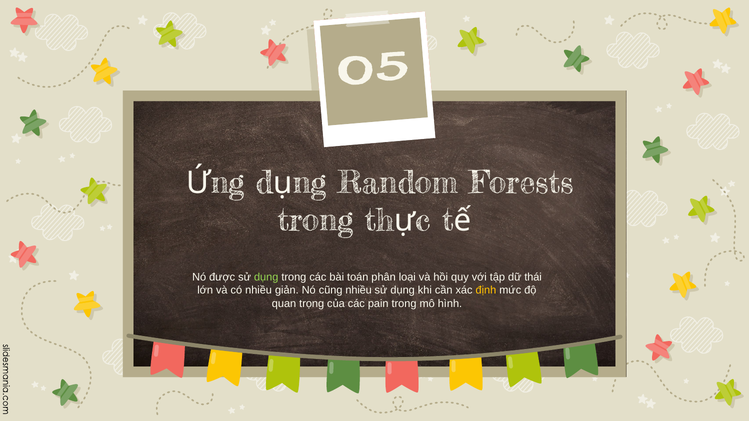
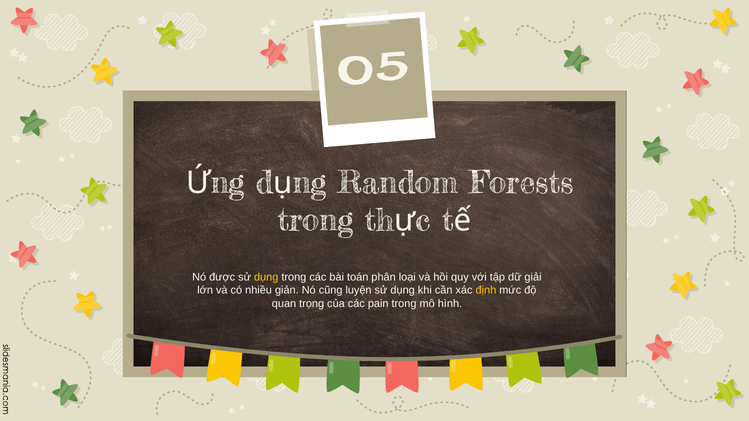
dụng at (266, 277) colour: light green -> yellow
thái: thái -> giải
cũng nhiều: nhiều -> luyện
